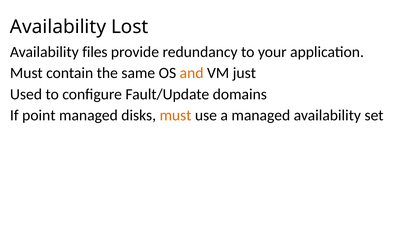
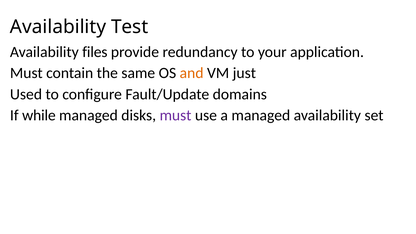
Lost: Lost -> Test
point: point -> while
must at (176, 115) colour: orange -> purple
